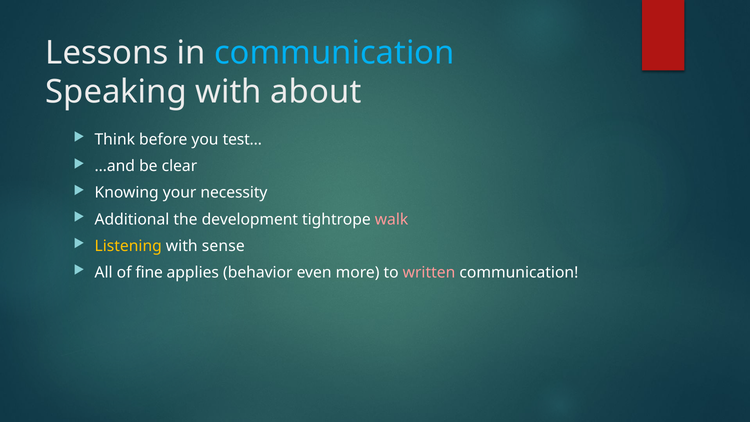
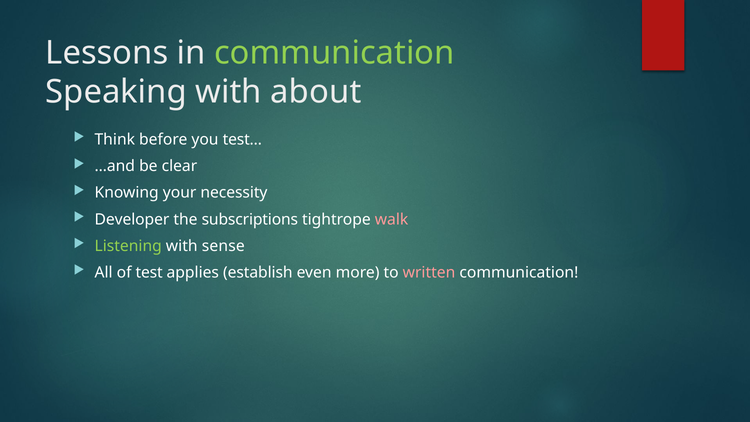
communication at (334, 53) colour: light blue -> light green
Additional: Additional -> Developer
development: development -> subscriptions
Listening colour: yellow -> light green
fine: fine -> test
behavior: behavior -> establish
